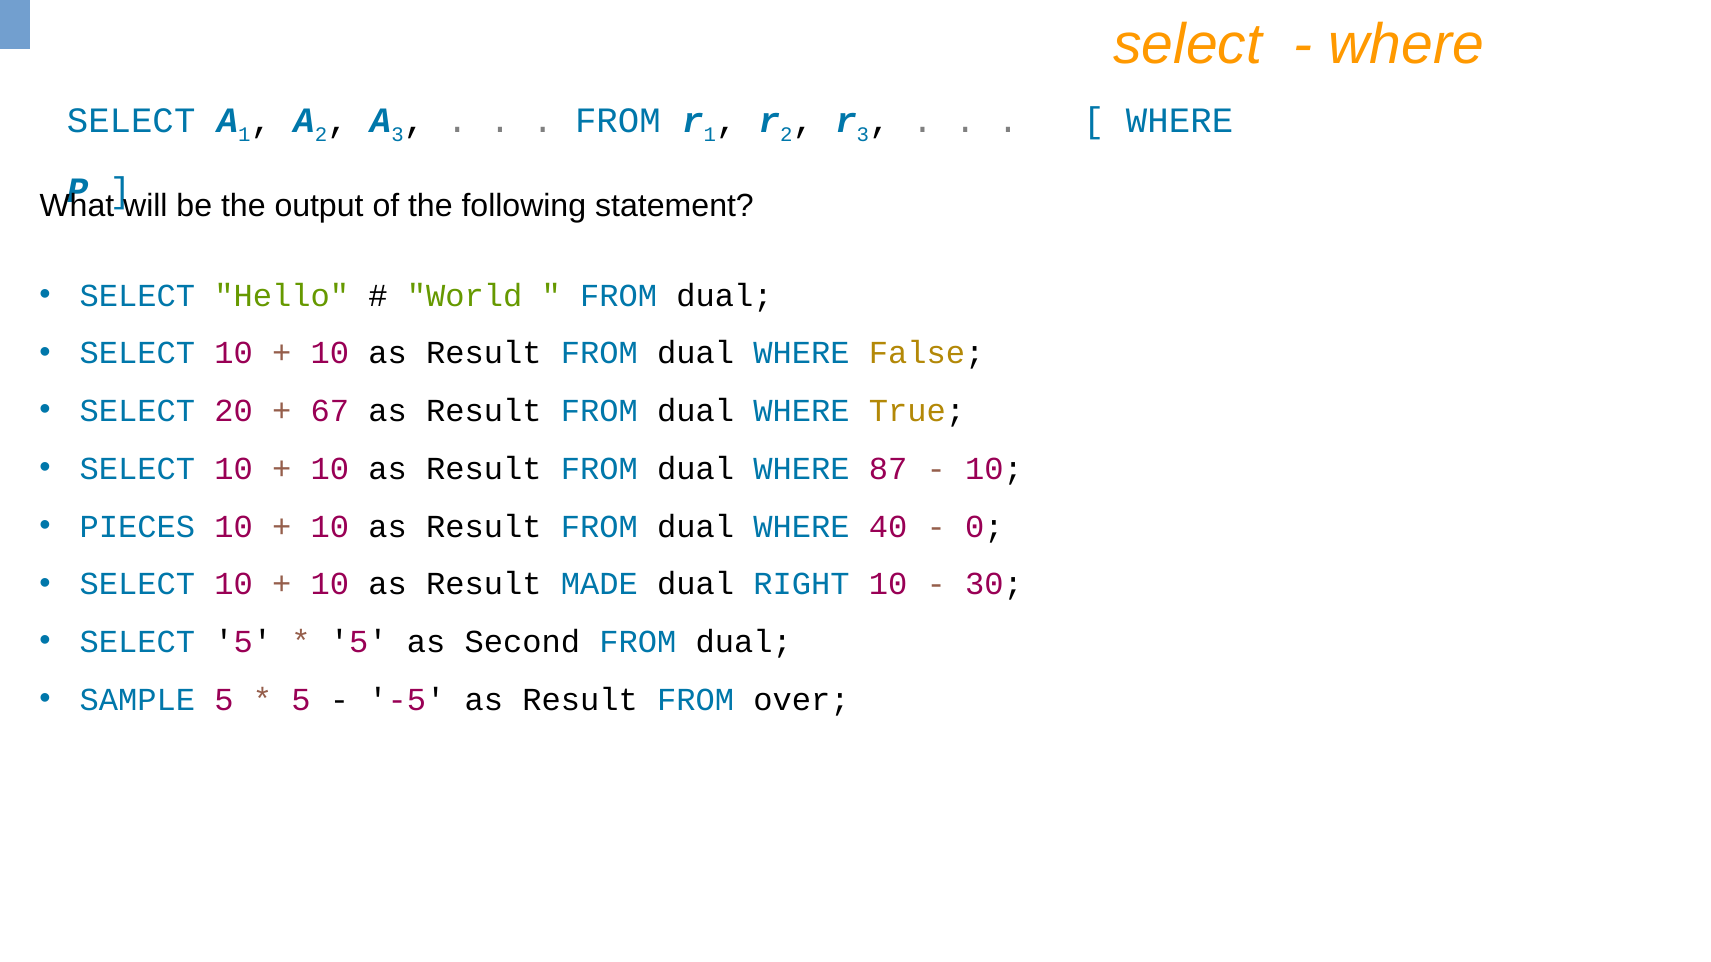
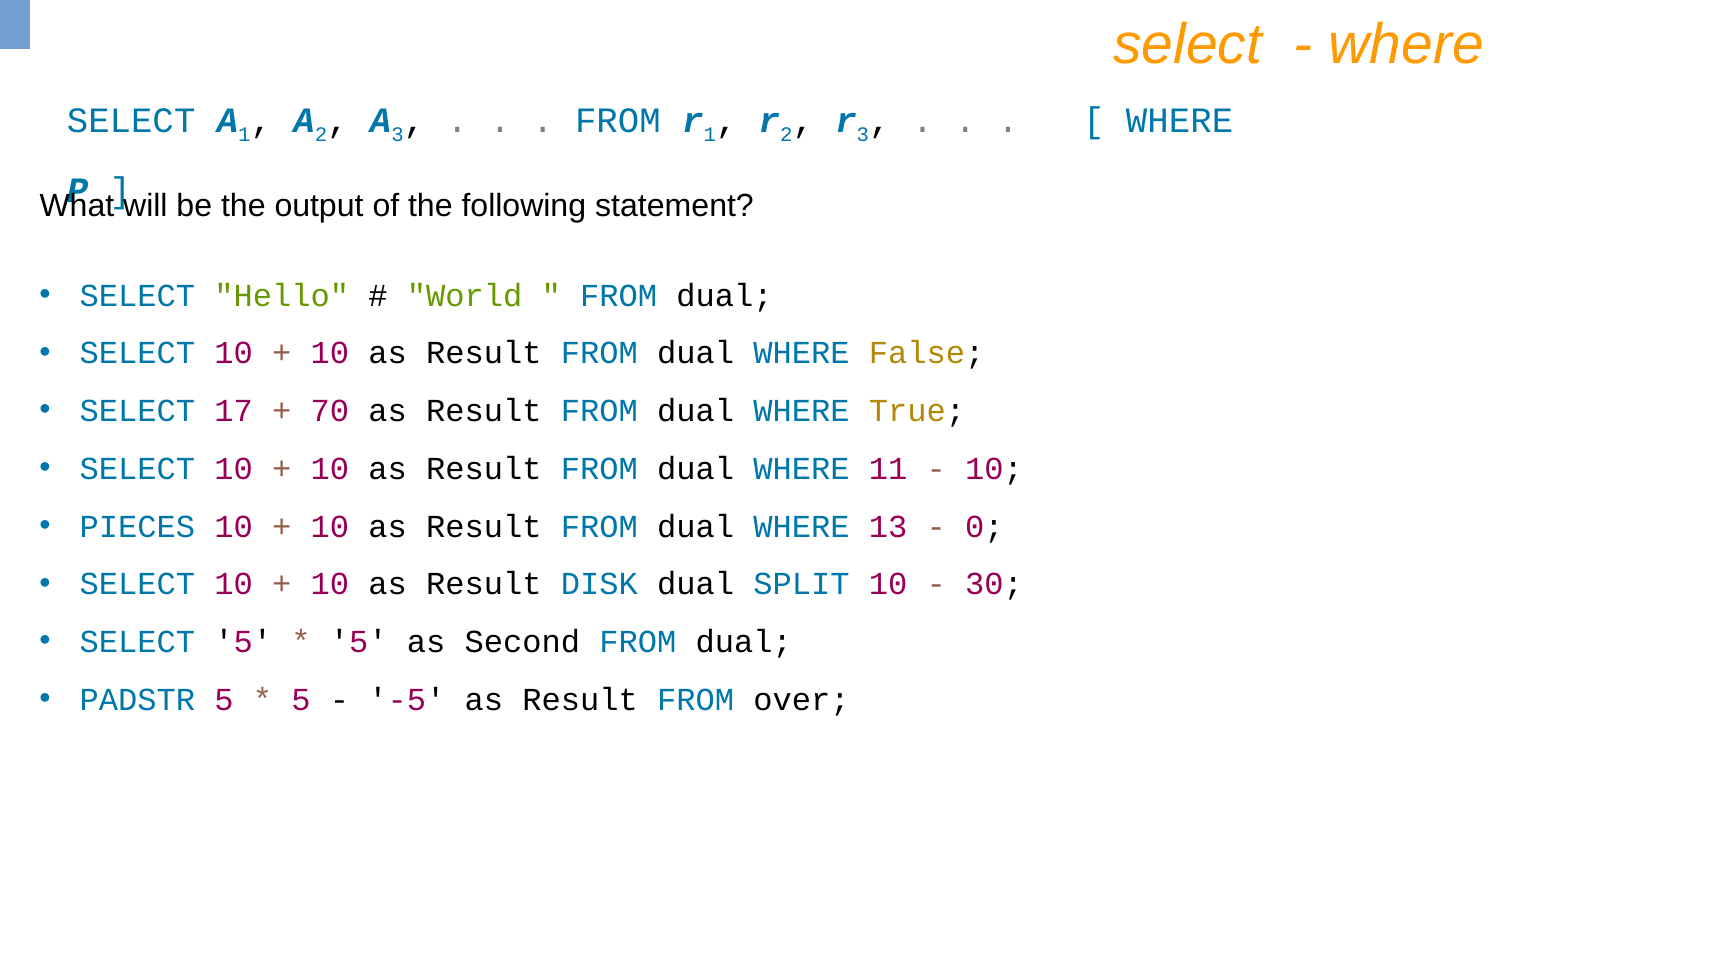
20: 20 -> 17
67: 67 -> 70
87: 87 -> 11
40: 40 -> 13
MADE: MADE -> DISK
RIGHT: RIGHT -> SPLIT
SAMPLE: SAMPLE -> PADSTR
